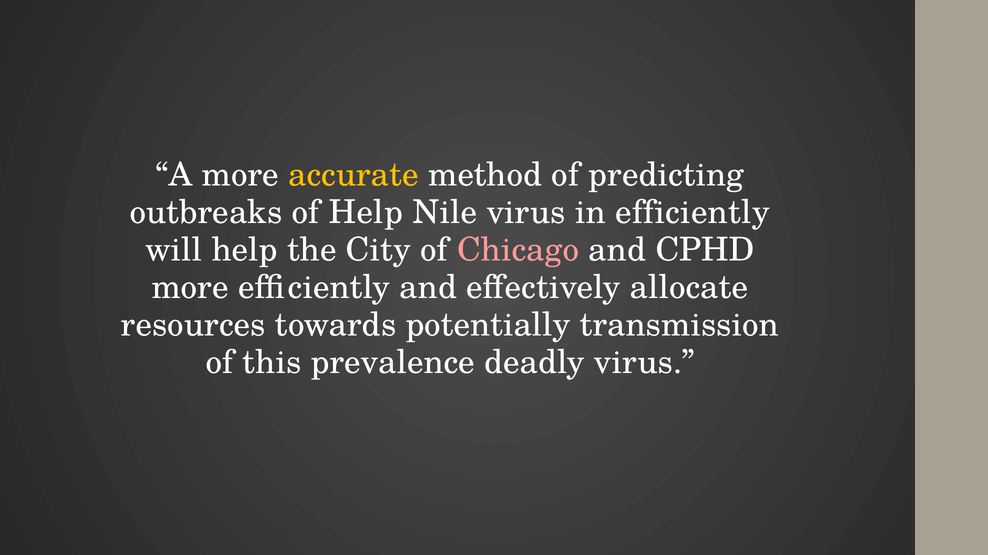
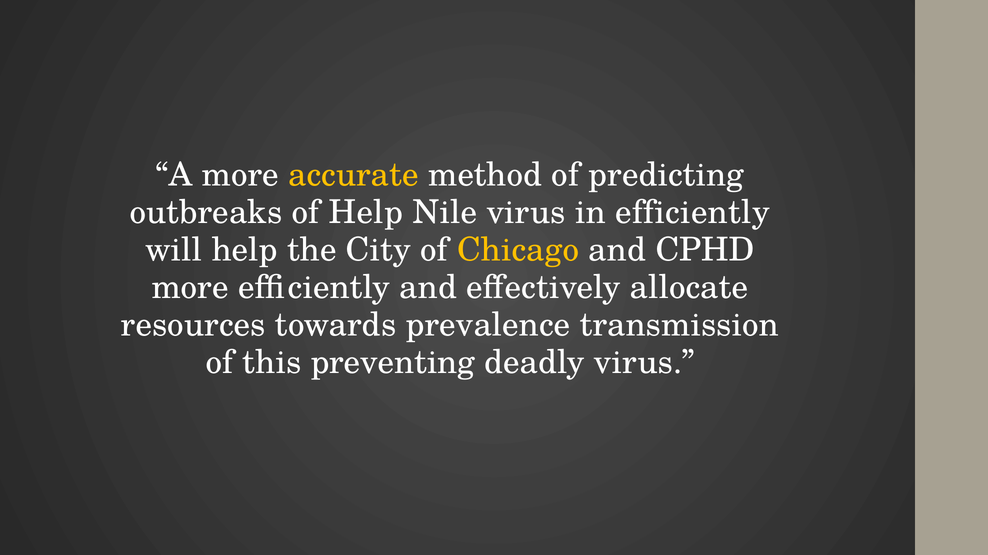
Chicago colour: pink -> yellow
potentially: potentially -> prevalence
prevalence: prevalence -> preventing
